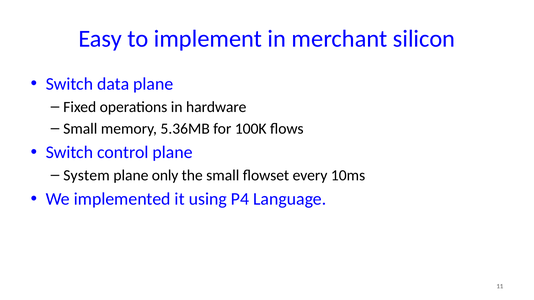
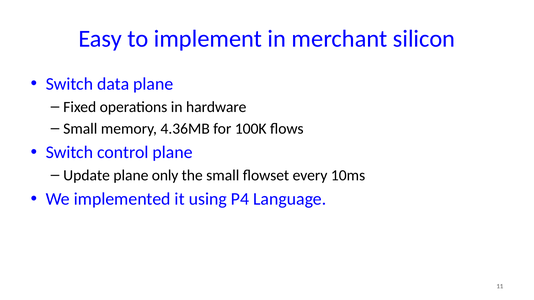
5.36MB: 5.36MB -> 4.36MB
System: System -> Update
